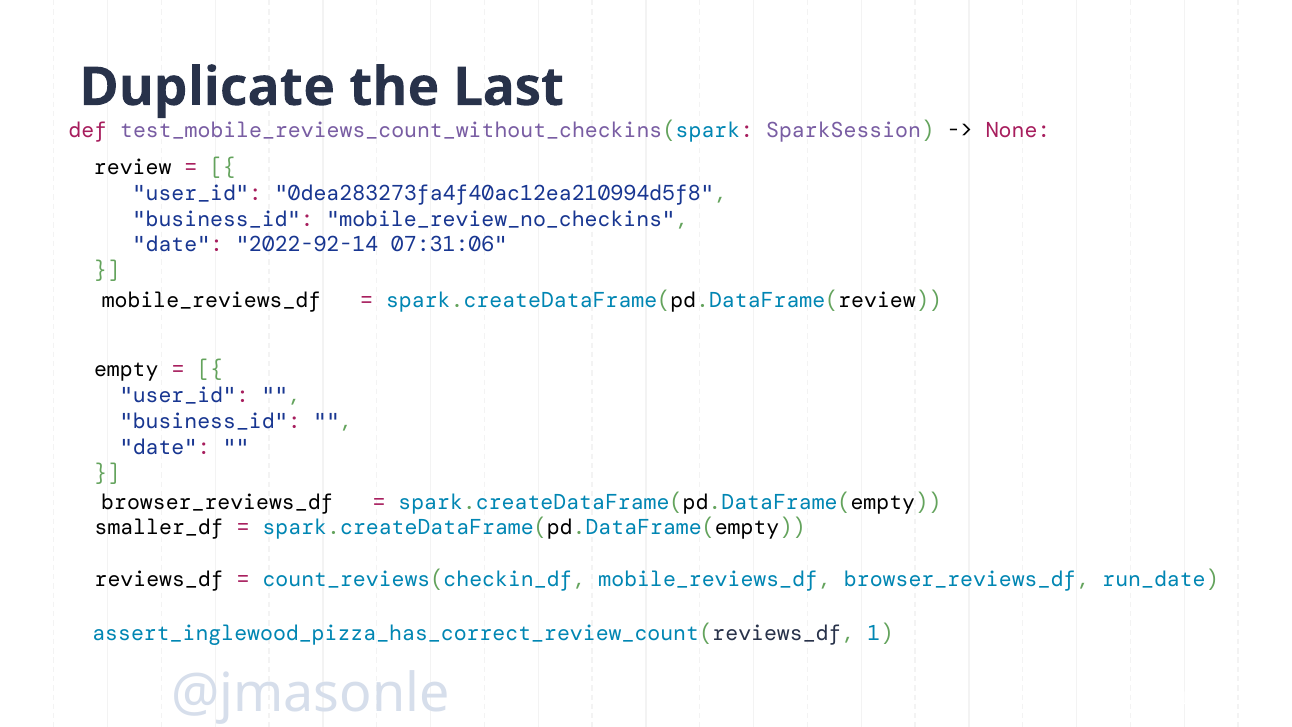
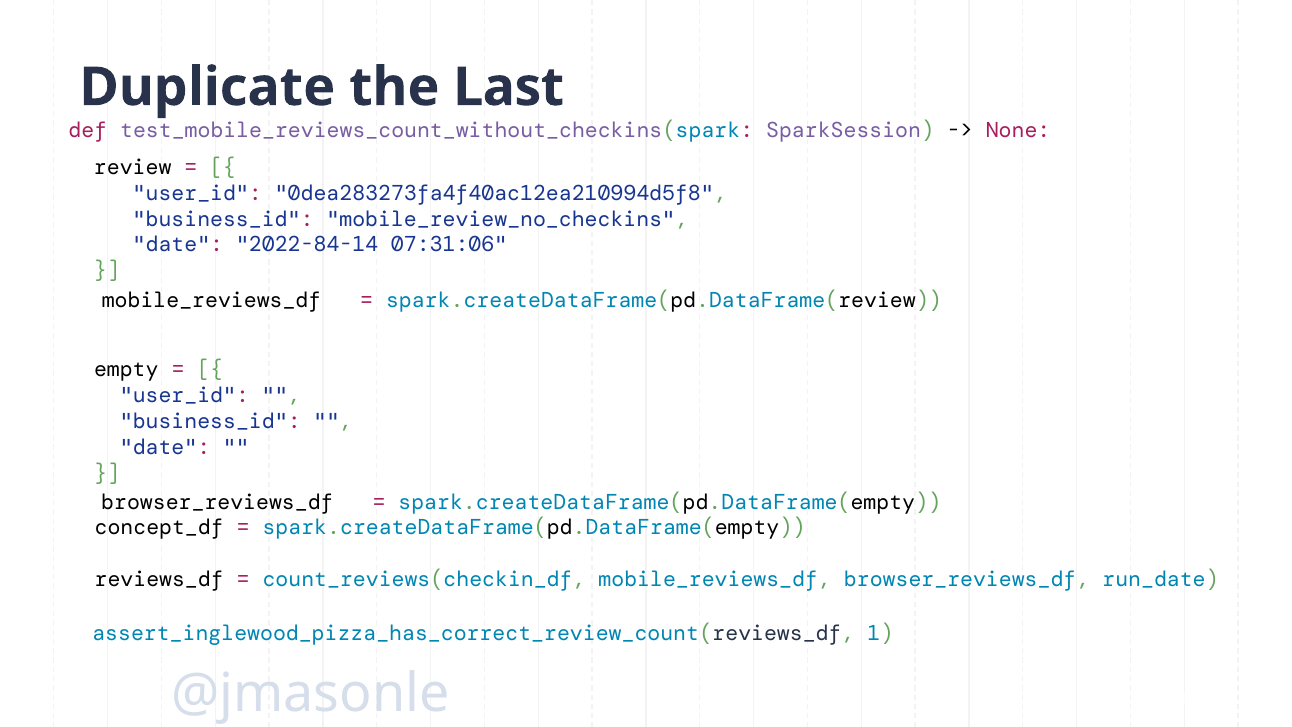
2022-92-14: 2022-92-14 -> 2022-84-14
smaller_df: smaller_df -> concept_df
